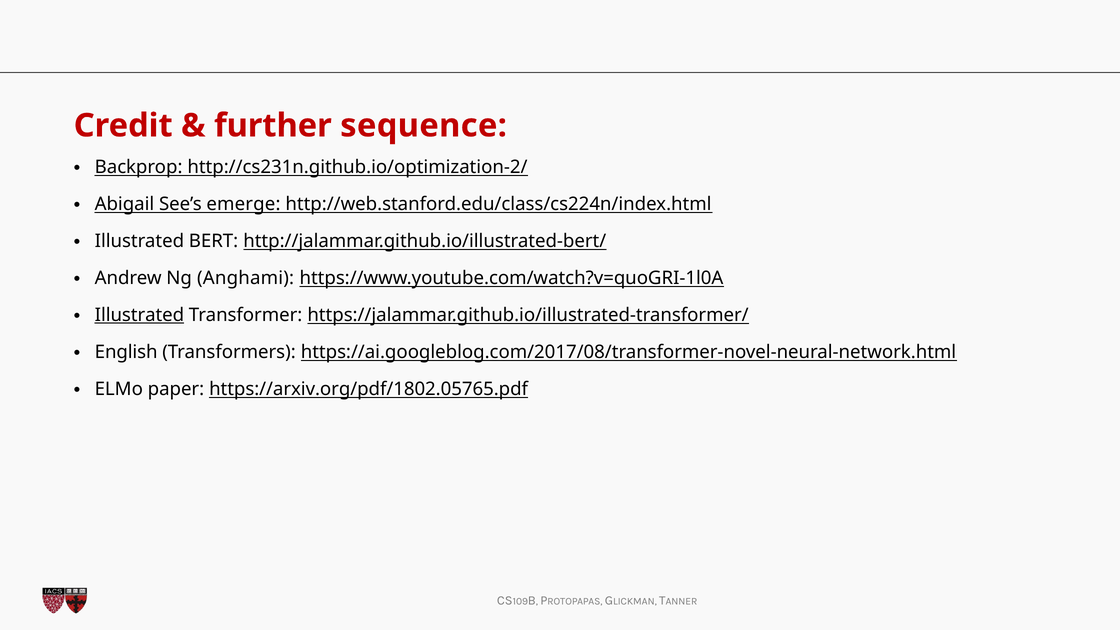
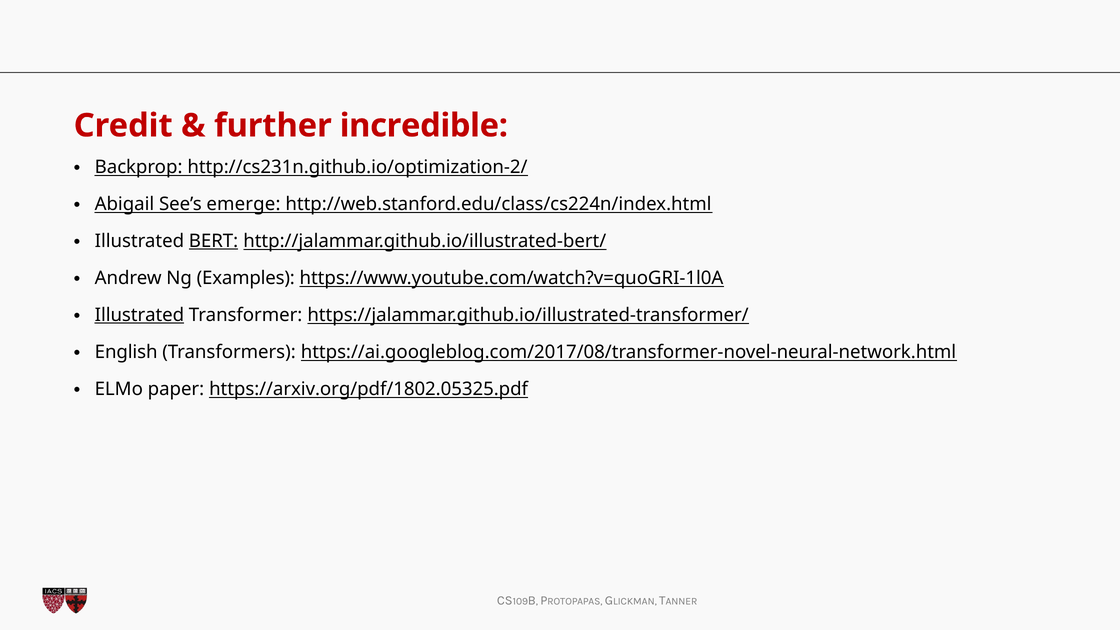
sequence: sequence -> incredible
BERT underline: none -> present
Anghami: Anghami -> Examples
https://arxiv.org/pdf/1802.05765.pdf: https://arxiv.org/pdf/1802.05765.pdf -> https://arxiv.org/pdf/1802.05325.pdf
